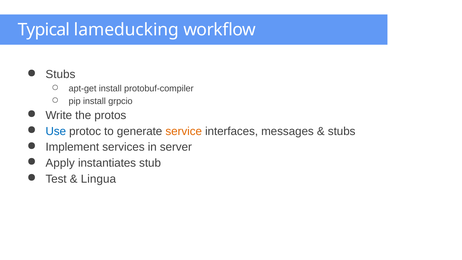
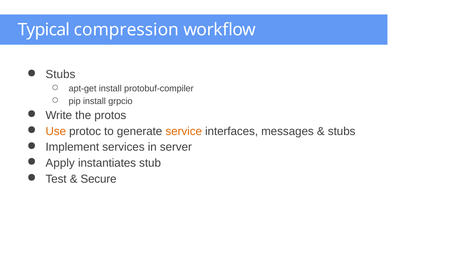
lameducking: lameducking -> compression
Use colour: blue -> orange
Lingua: Lingua -> Secure
